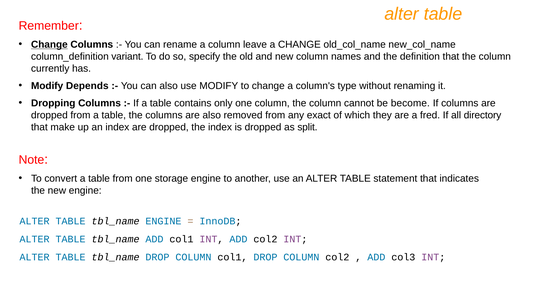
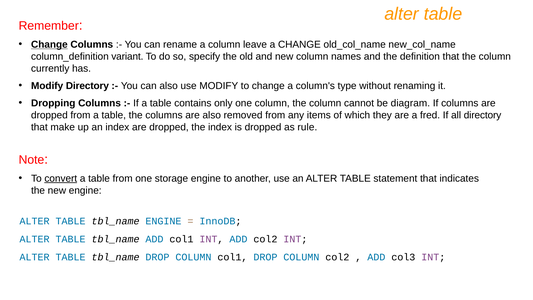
Modify Depends: Depends -> Directory
become: become -> diagram
exact: exact -> items
split: split -> rule
convert underline: none -> present
